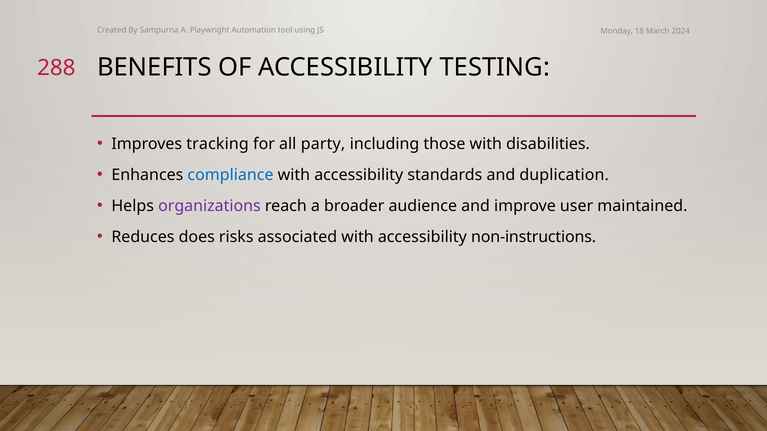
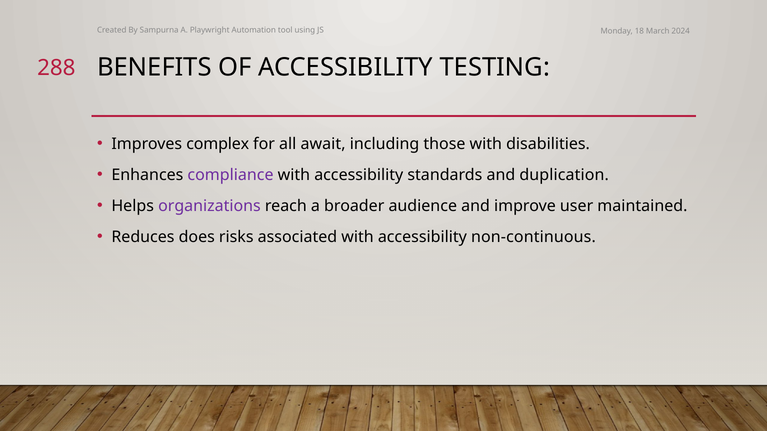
tracking: tracking -> complex
party: party -> await
compliance colour: blue -> purple
non-instructions: non-instructions -> non-continuous
